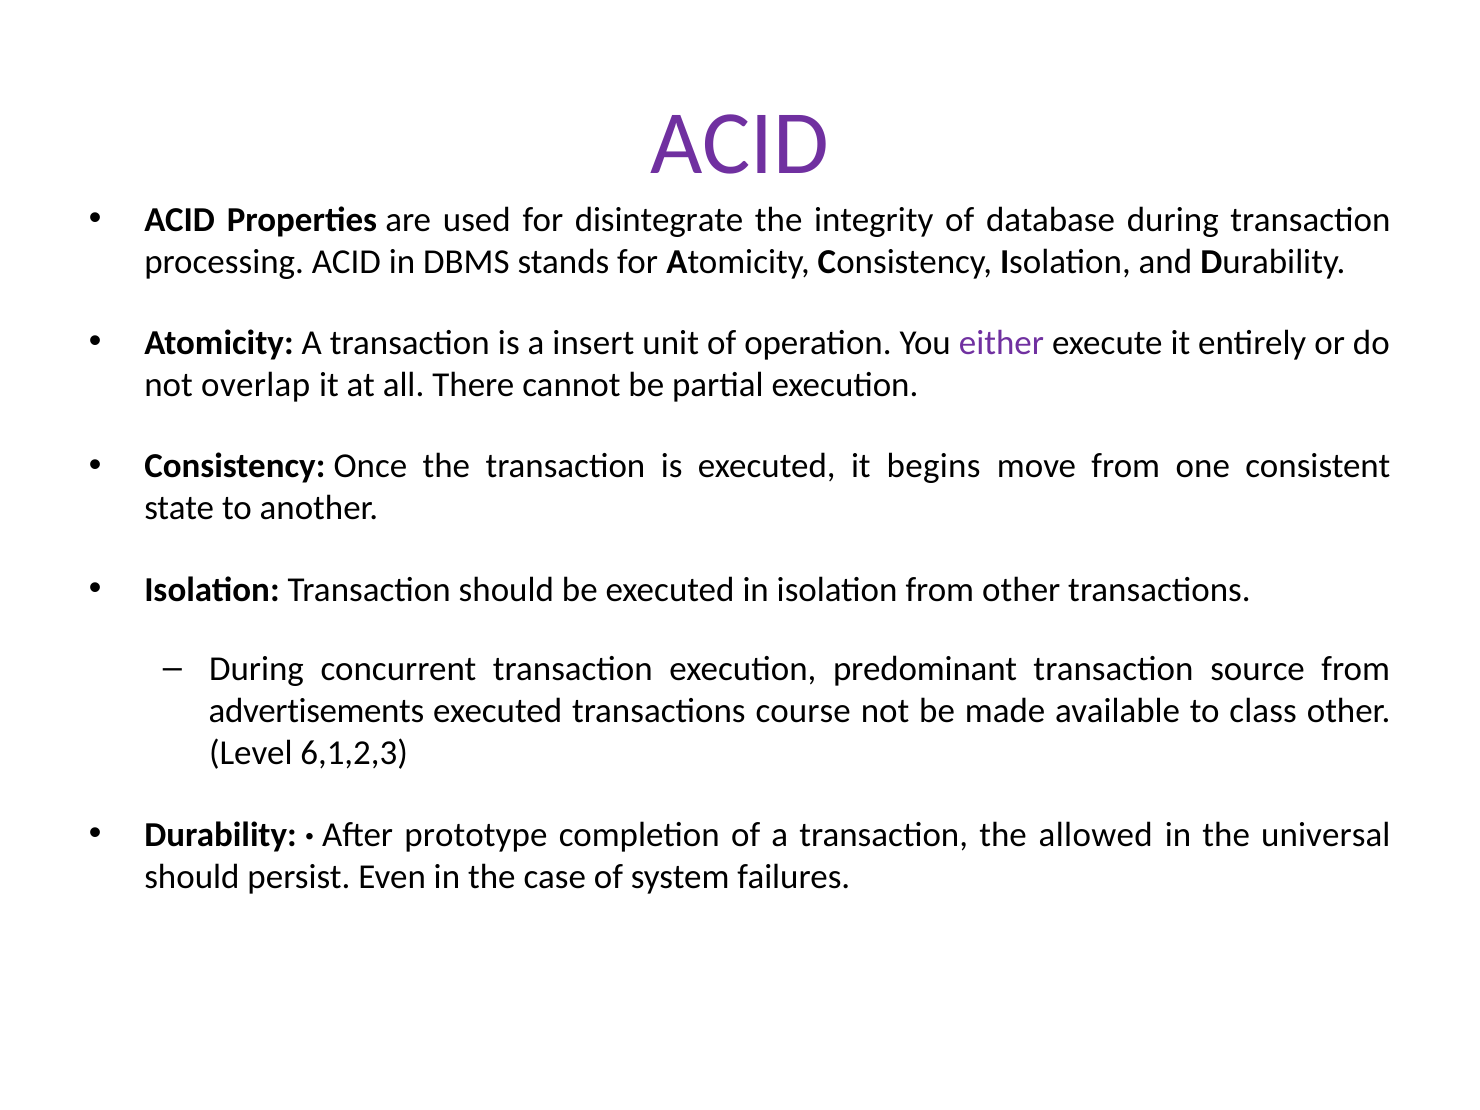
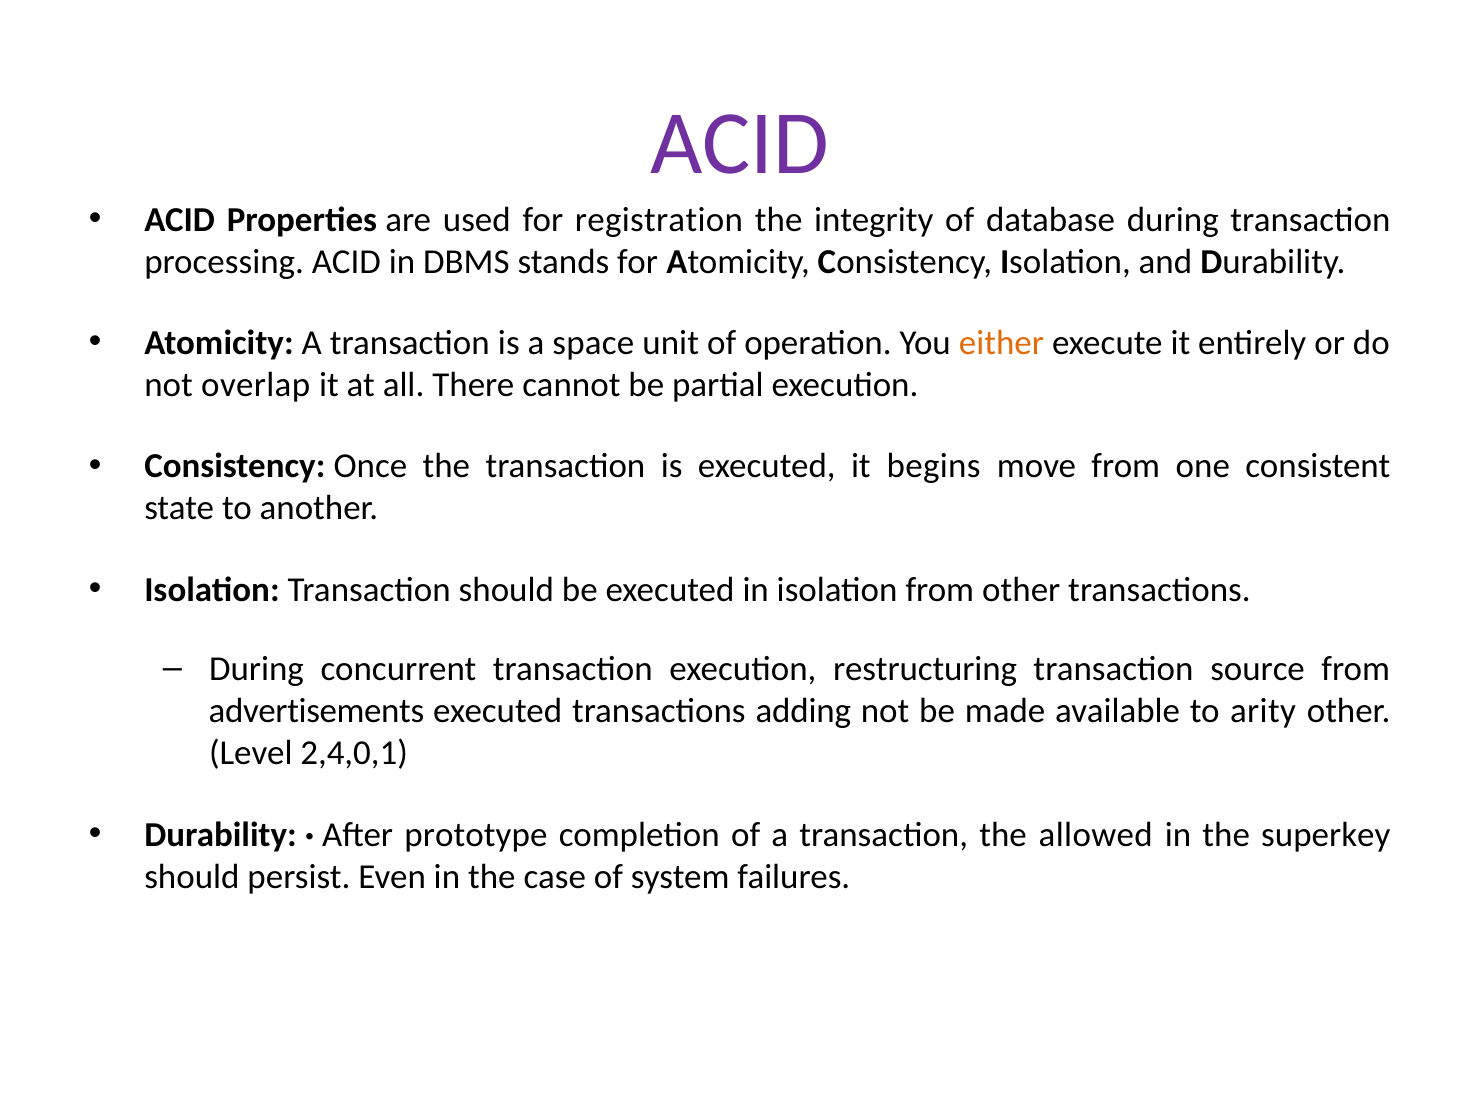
disintegrate: disintegrate -> registration
insert: insert -> space
either colour: purple -> orange
predominant: predominant -> restructuring
course: course -> adding
class: class -> arity
6,1,2,3: 6,1,2,3 -> 2,4,0,1
universal: universal -> superkey
